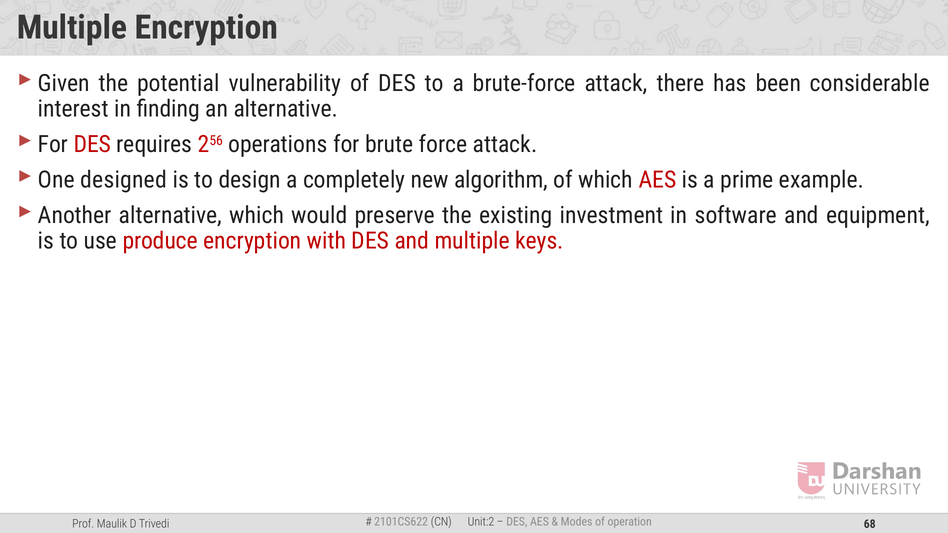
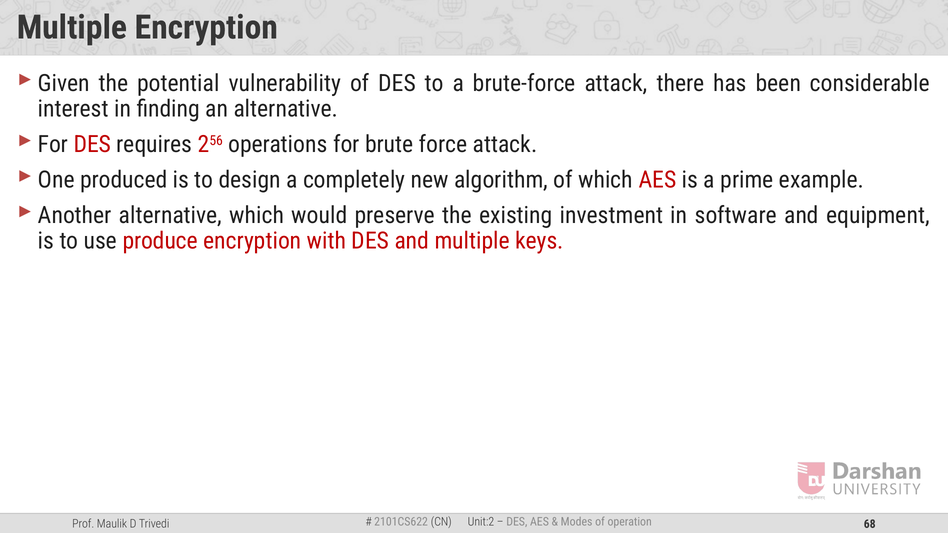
designed: designed -> produced
